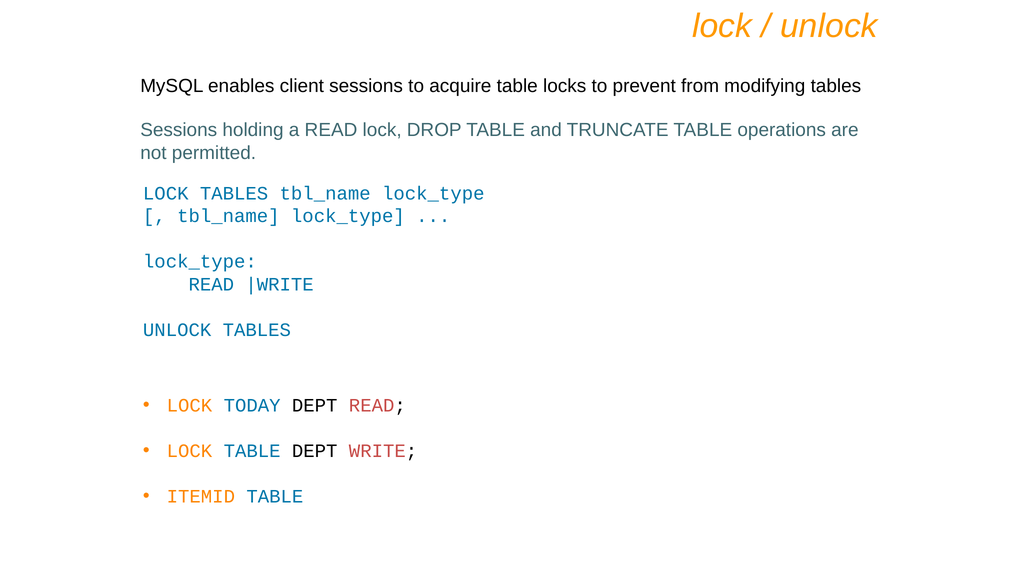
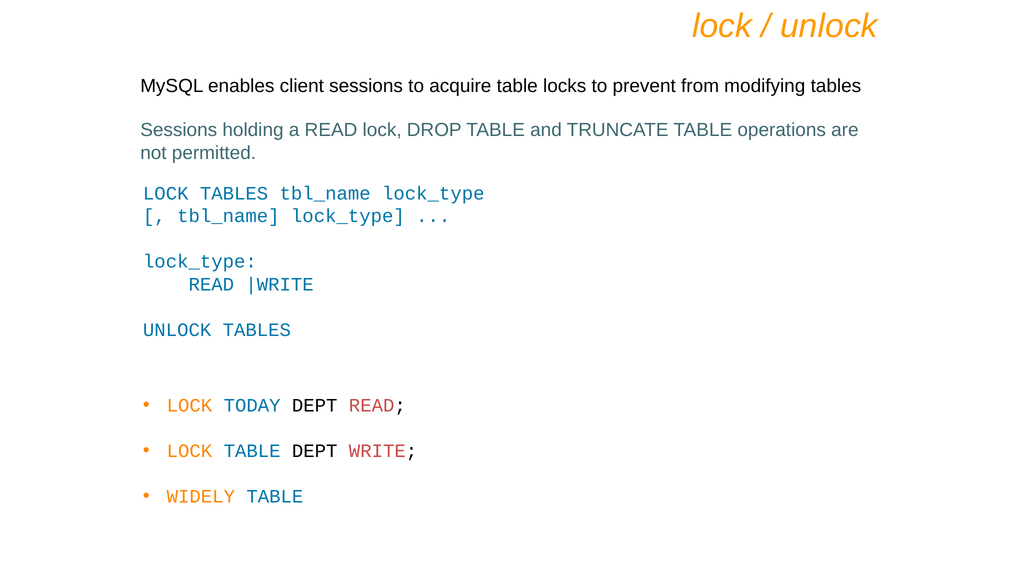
ITEMID: ITEMID -> WIDELY
